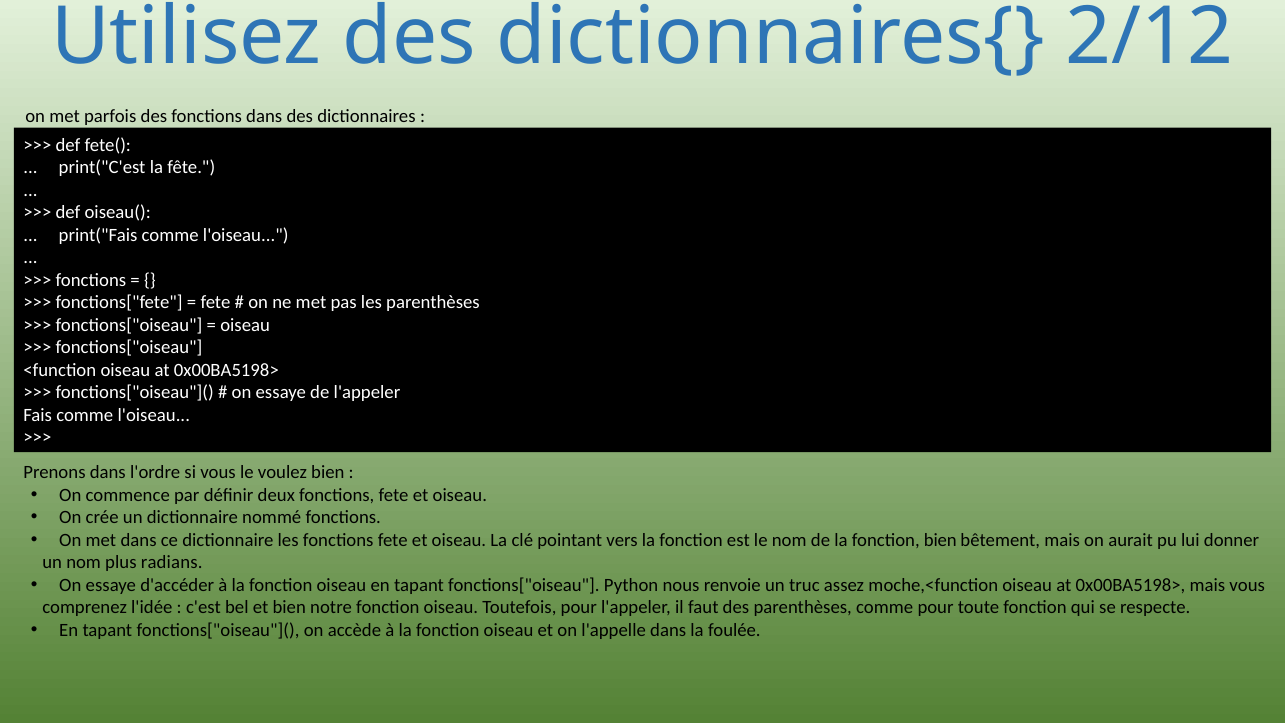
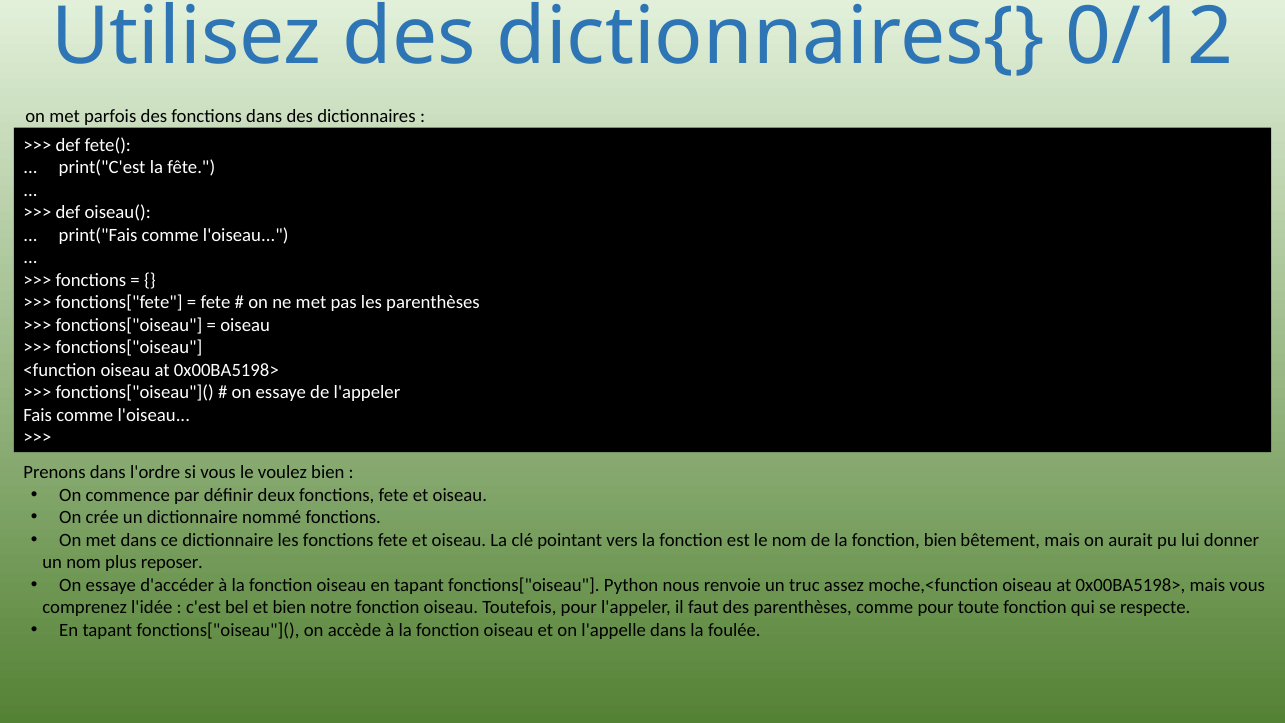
2/12: 2/12 -> 0/12
radians: radians -> reposer
